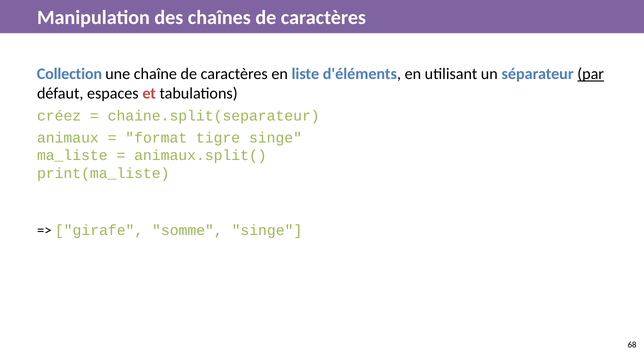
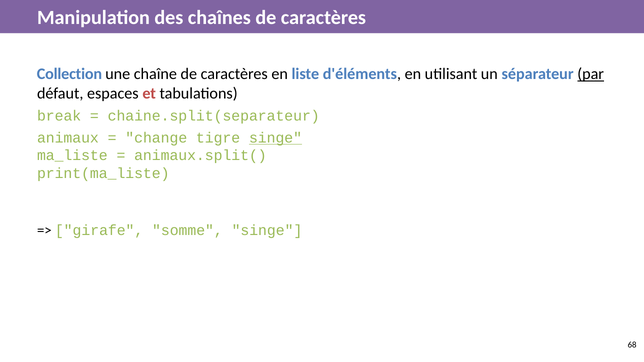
créez: créez -> break
format: format -> change
singe at (276, 138) underline: none -> present
